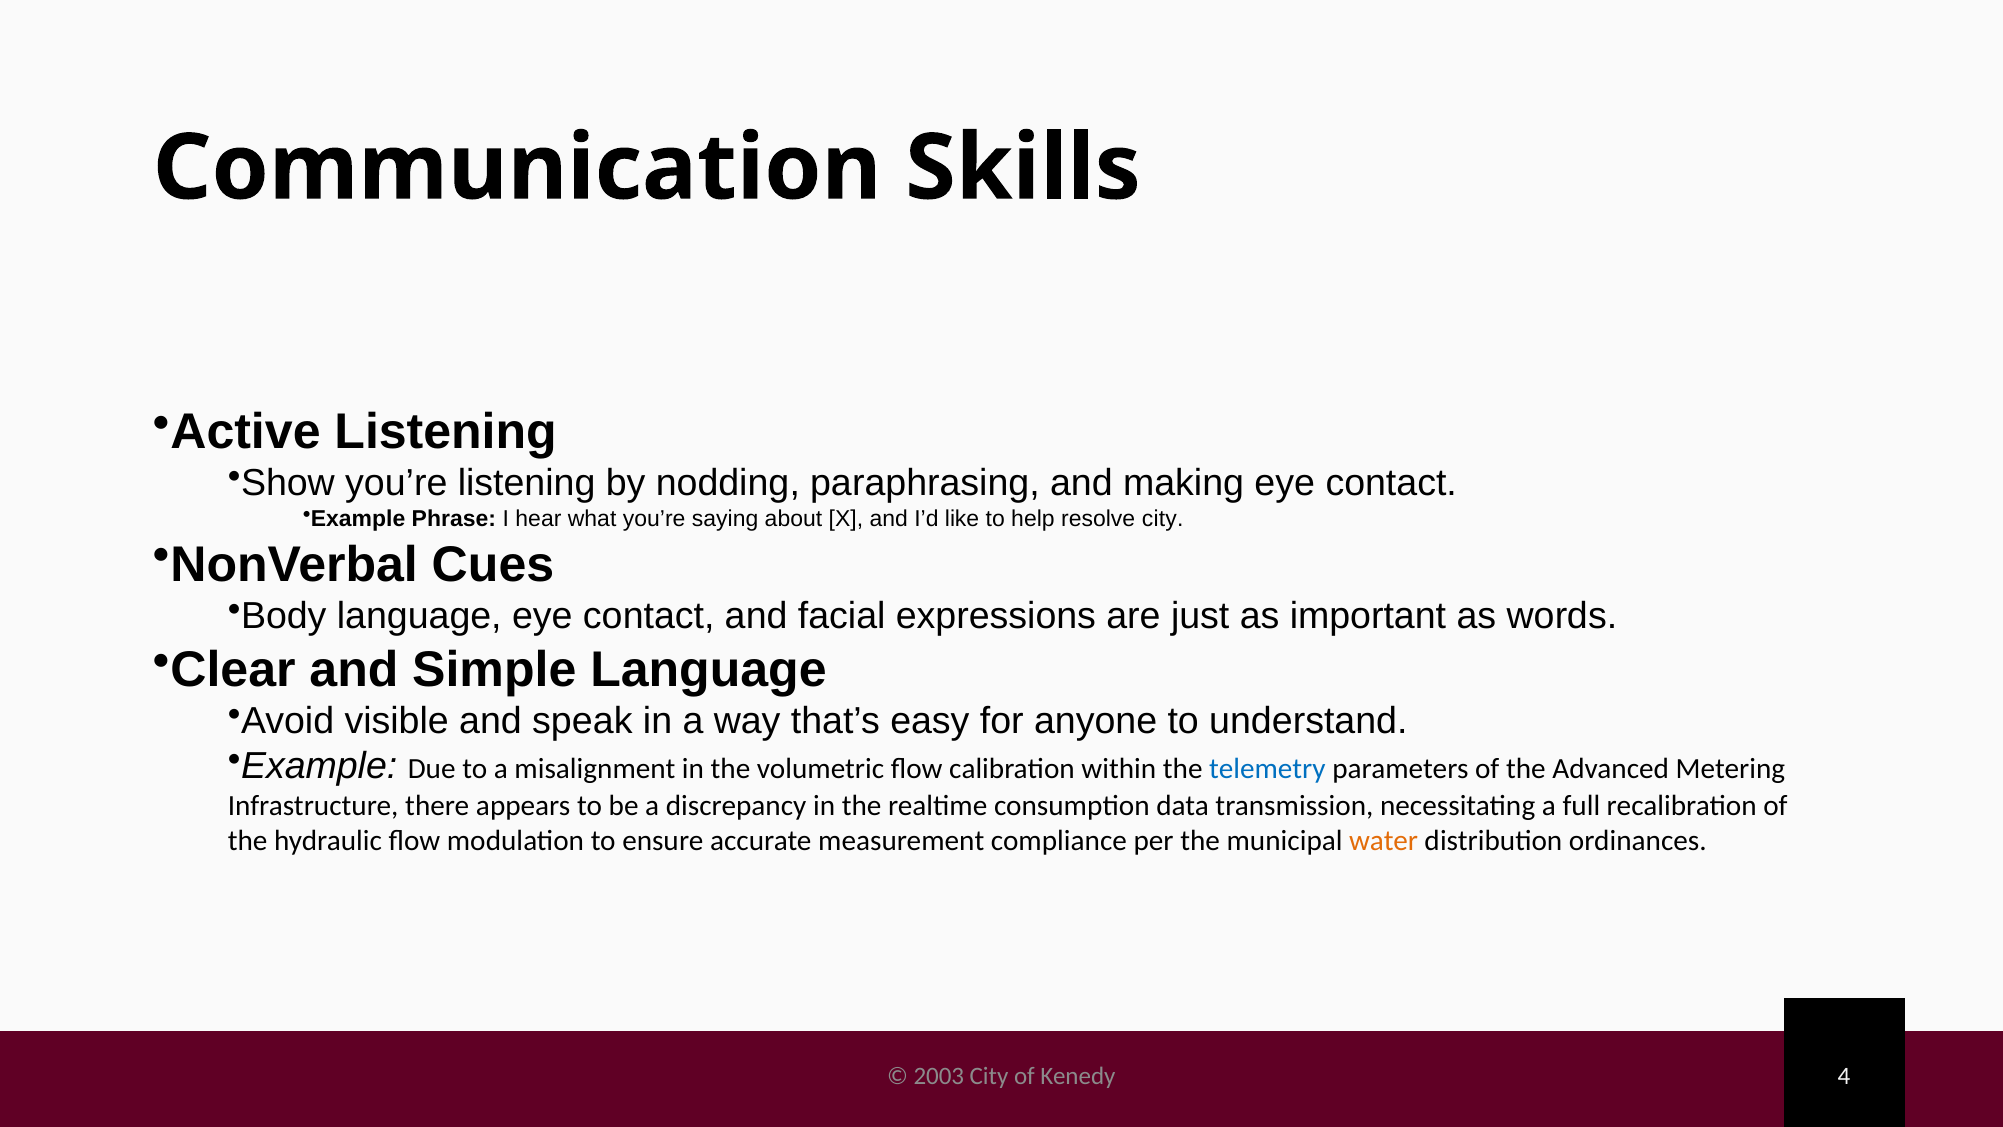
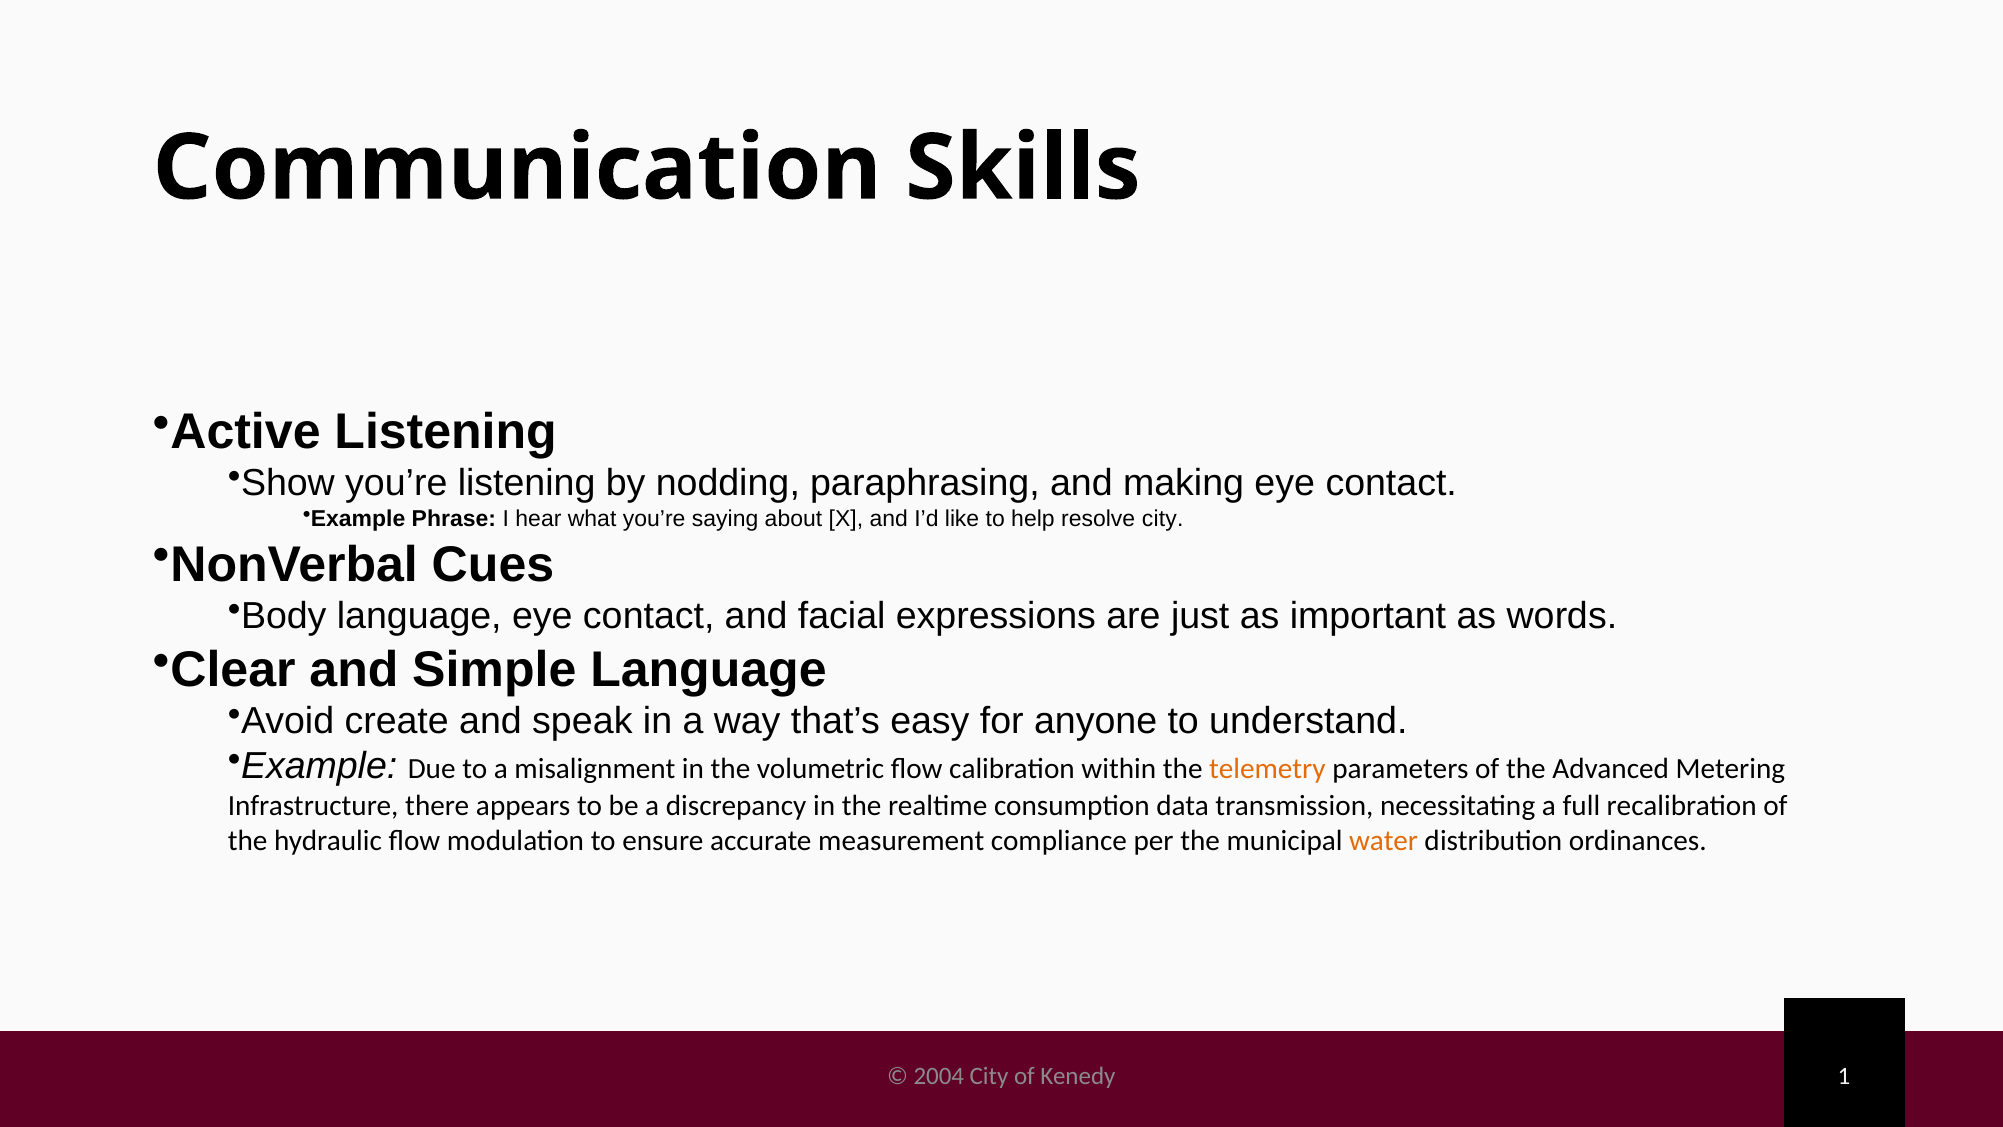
visible: visible -> create
telemetry colour: blue -> orange
2003: 2003 -> 2004
4: 4 -> 1
